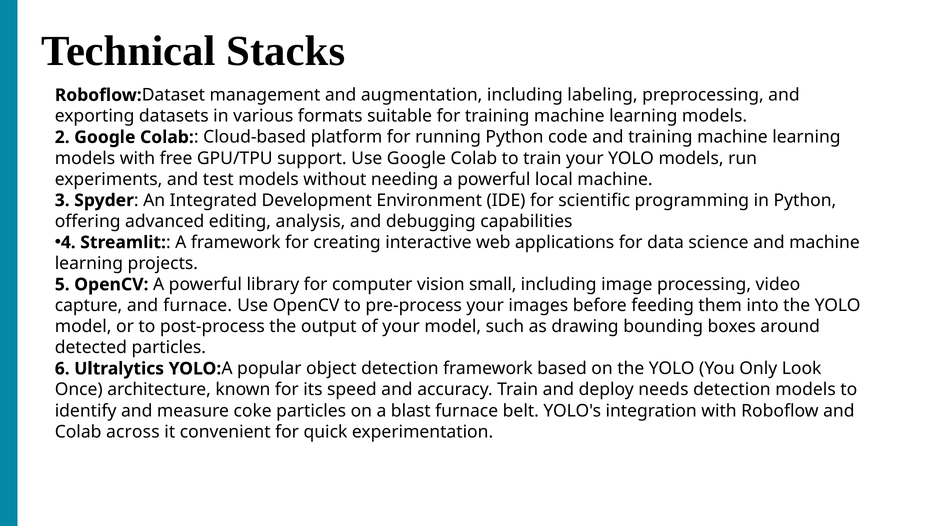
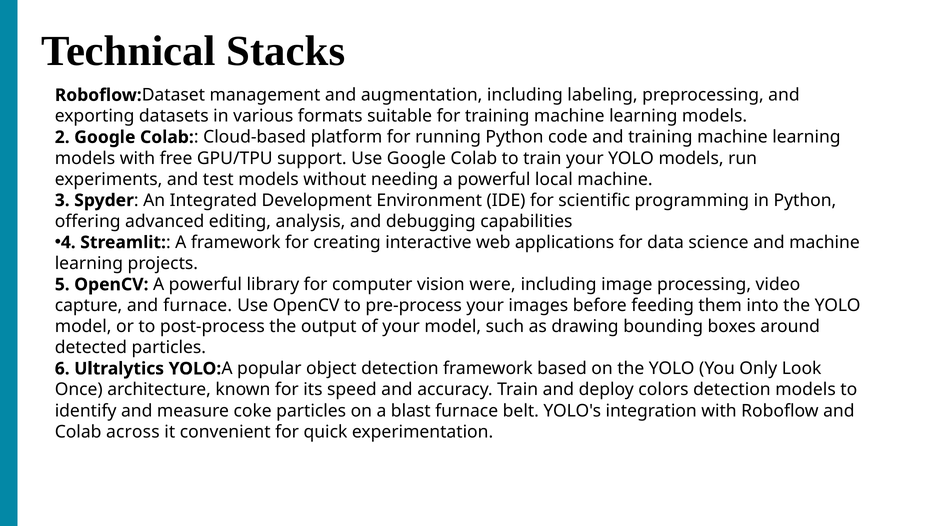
small: small -> were
needs: needs -> colors
